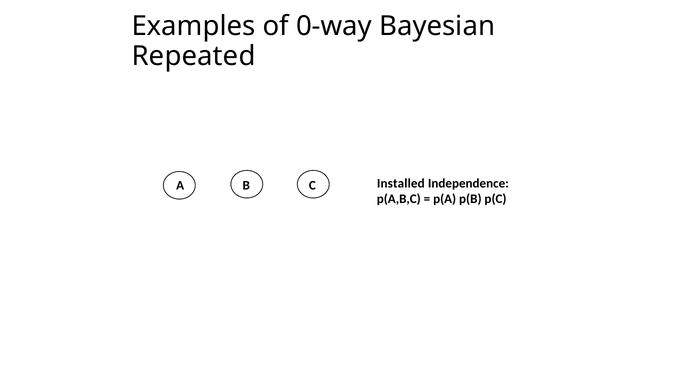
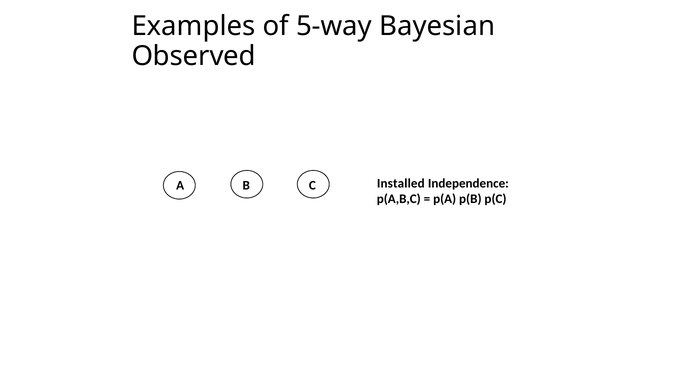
0-way: 0-way -> 5-way
Repeated: Repeated -> Observed
